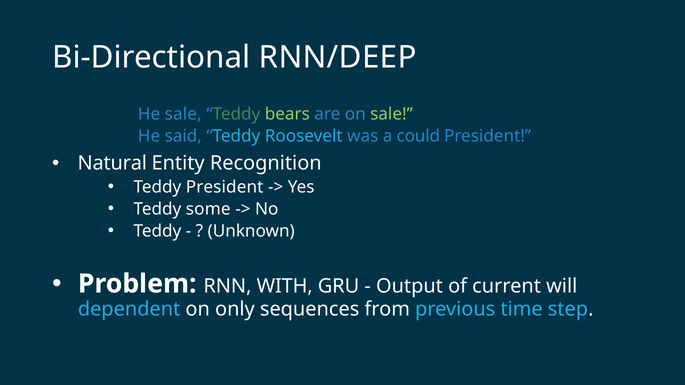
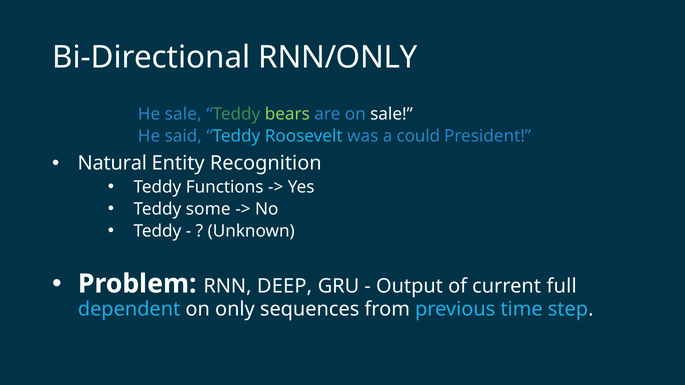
RNN/DEEP: RNN/DEEP -> RNN/ONLY
sale at (391, 114) colour: light green -> white
Teddy President: President -> Functions
WITH: WITH -> DEEP
will: will -> full
